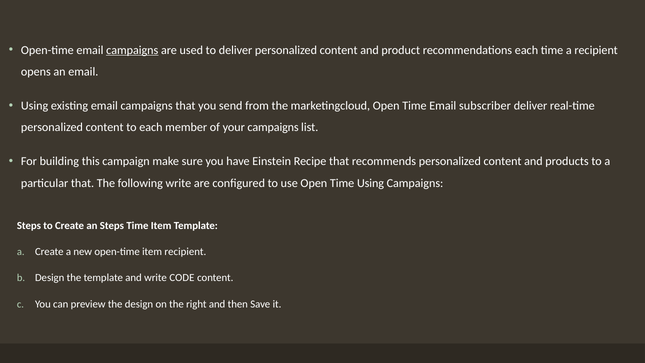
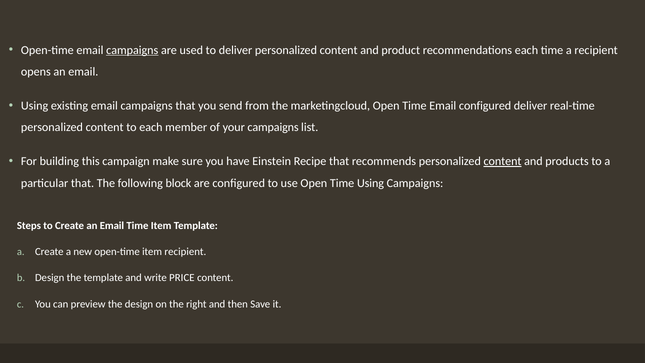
Email subscriber: subscriber -> configured
content at (503, 161) underline: none -> present
following write: write -> block
Create an Steps: Steps -> Email
CODE: CODE -> PRICE
